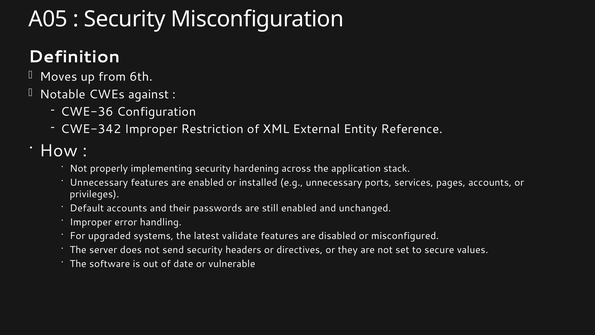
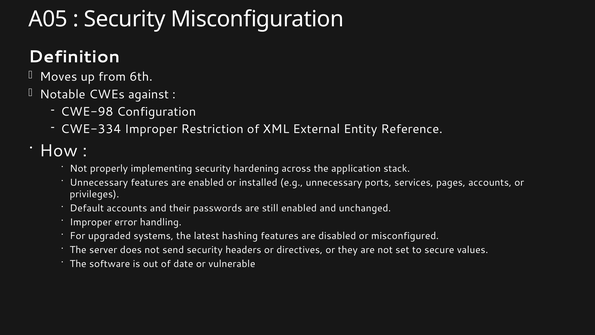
CWE-36: CWE-36 -> CWE-98
CWE-342: CWE-342 -> CWE-334
validate: validate -> hashing
